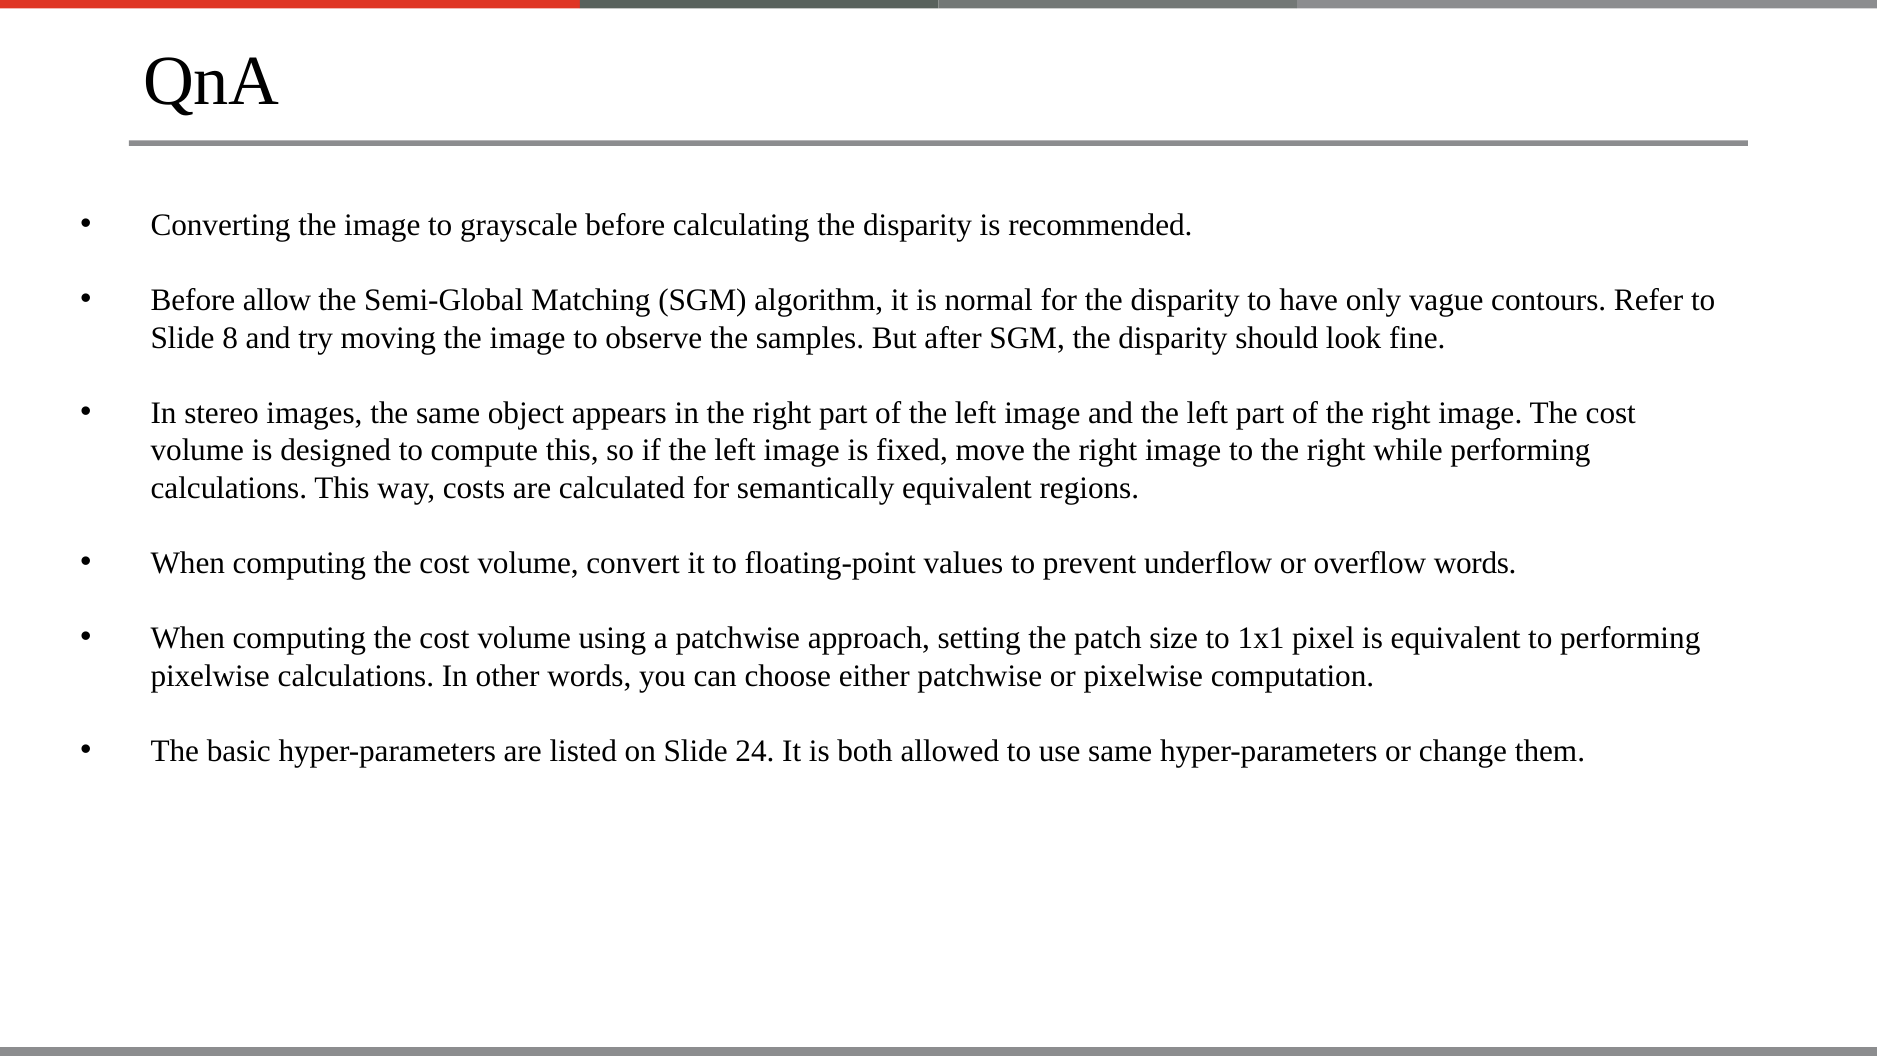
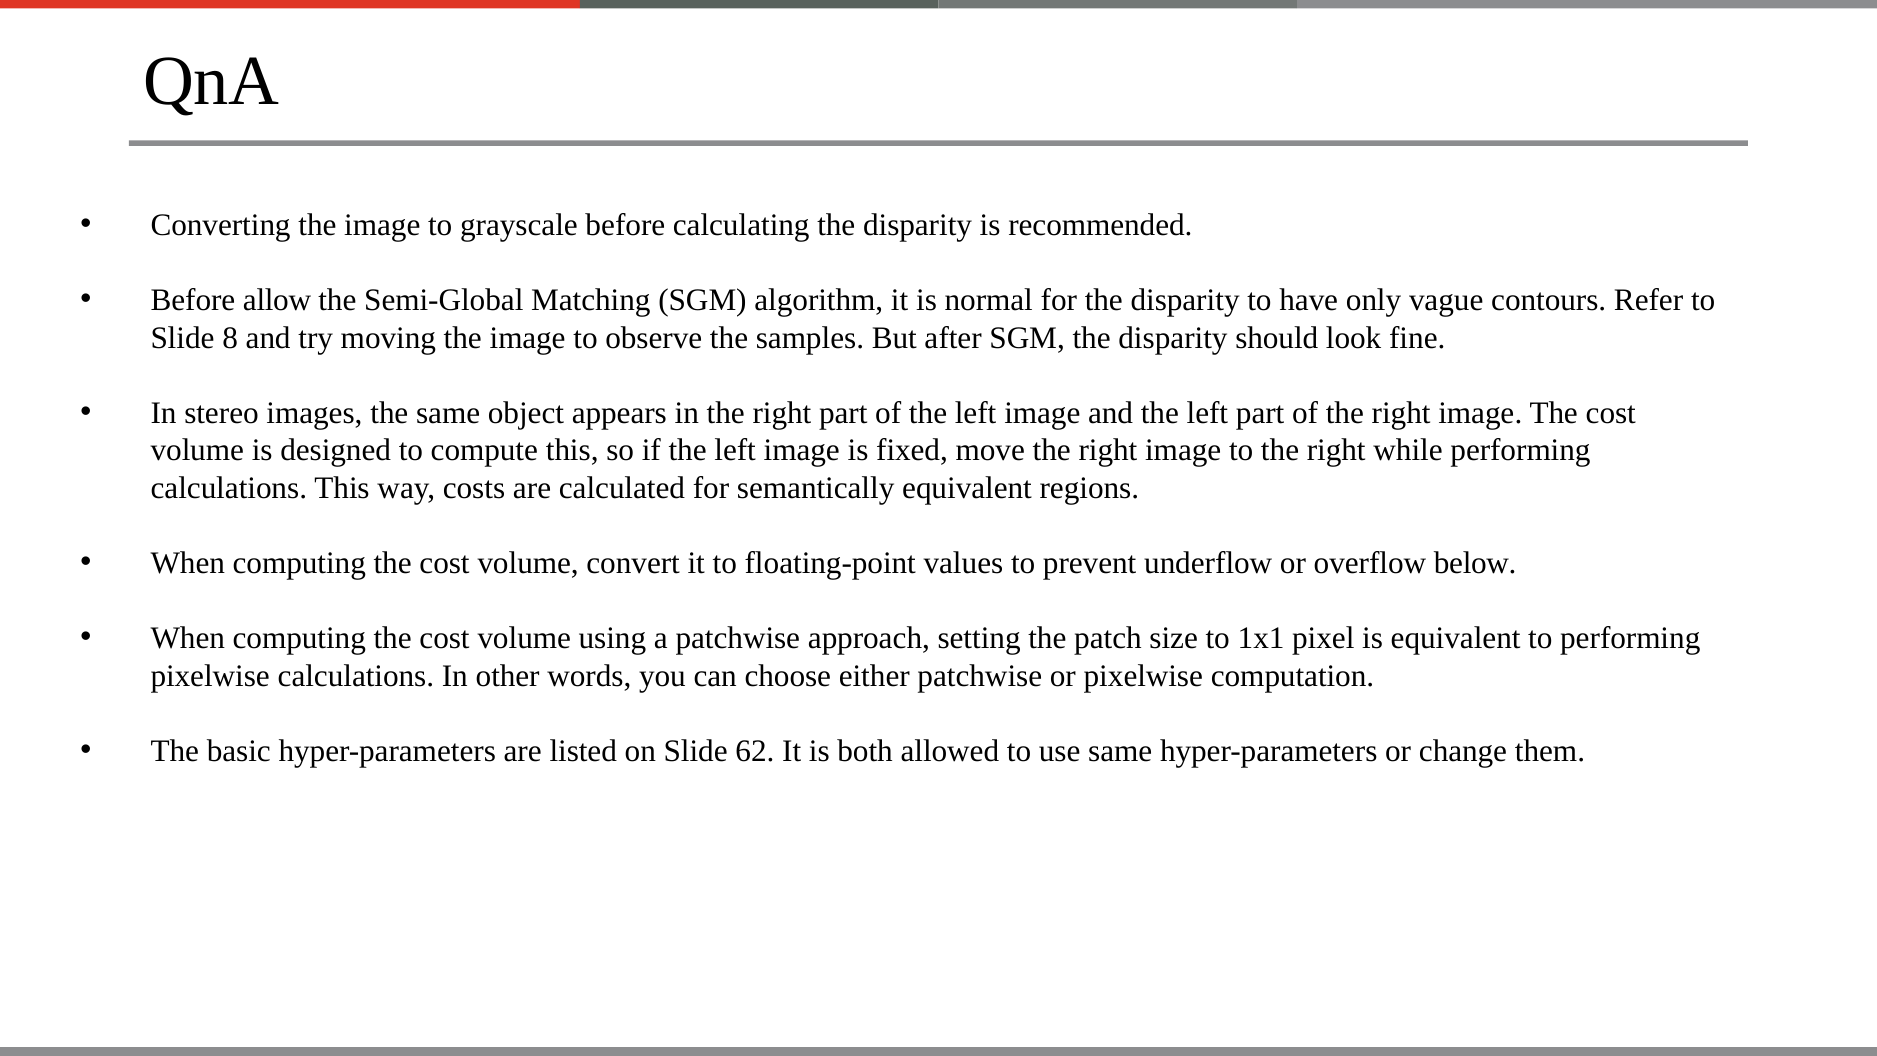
overflow words: words -> below
24: 24 -> 62
